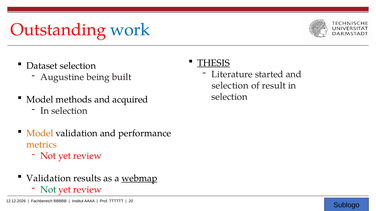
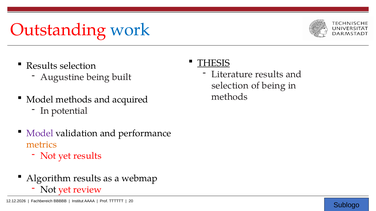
Dataset at (42, 66): Dataset -> Results
Literature started: started -> results
of result: result -> being
selection at (229, 97): selection -> methods
selection at (69, 111): selection -> potential
Model at (40, 134) colour: orange -> purple
review at (87, 156): review -> results
Validation at (49, 179): Validation -> Algorithm
webmap underline: present -> none
Not at (48, 190) colour: green -> black
